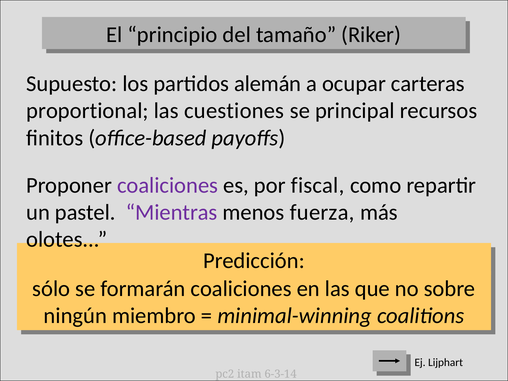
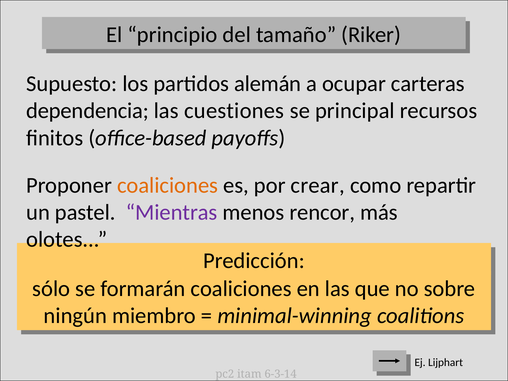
proportional: proportional -> dependencia
coaliciones at (168, 185) colour: purple -> orange
fiscal: fiscal -> crear
fuerza: fuerza -> rencor
